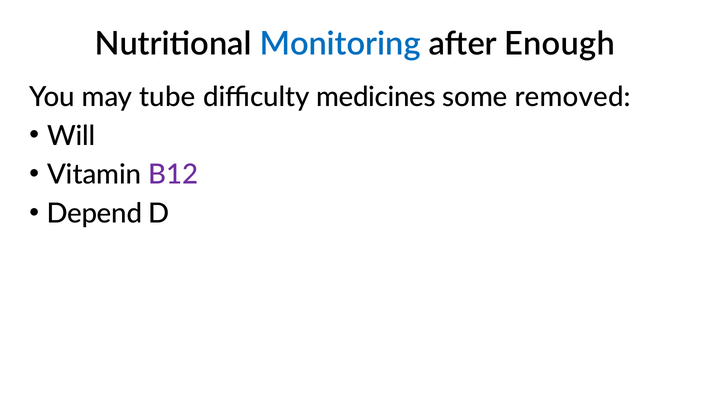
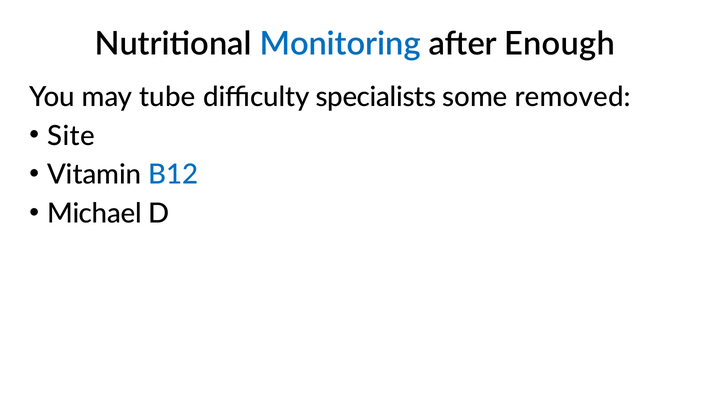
medicines: medicines -> specialists
Will: Will -> Site
B12 colour: purple -> blue
Depend: Depend -> Michael
